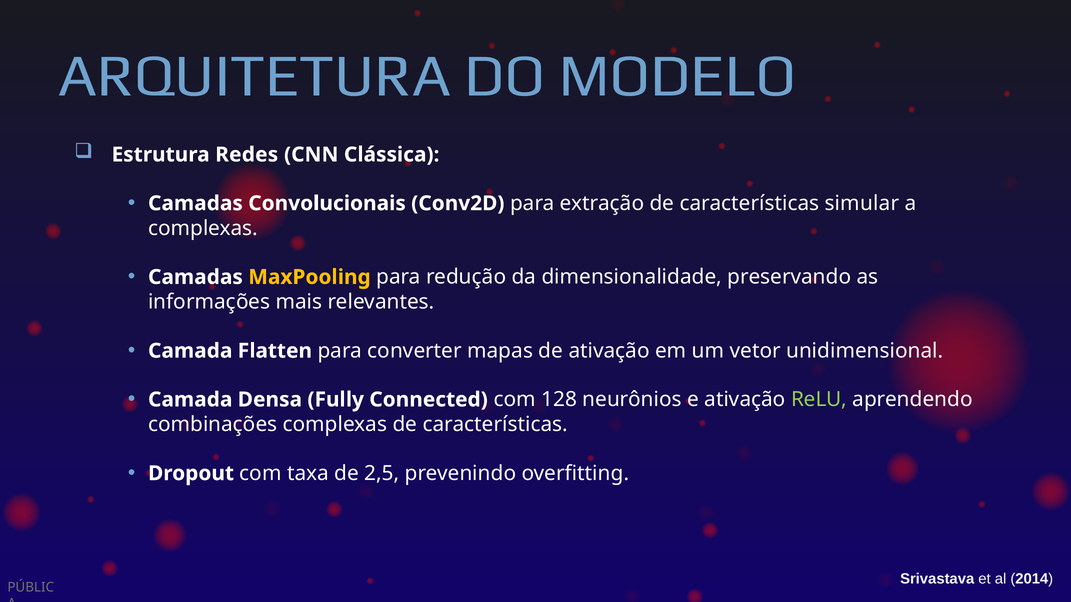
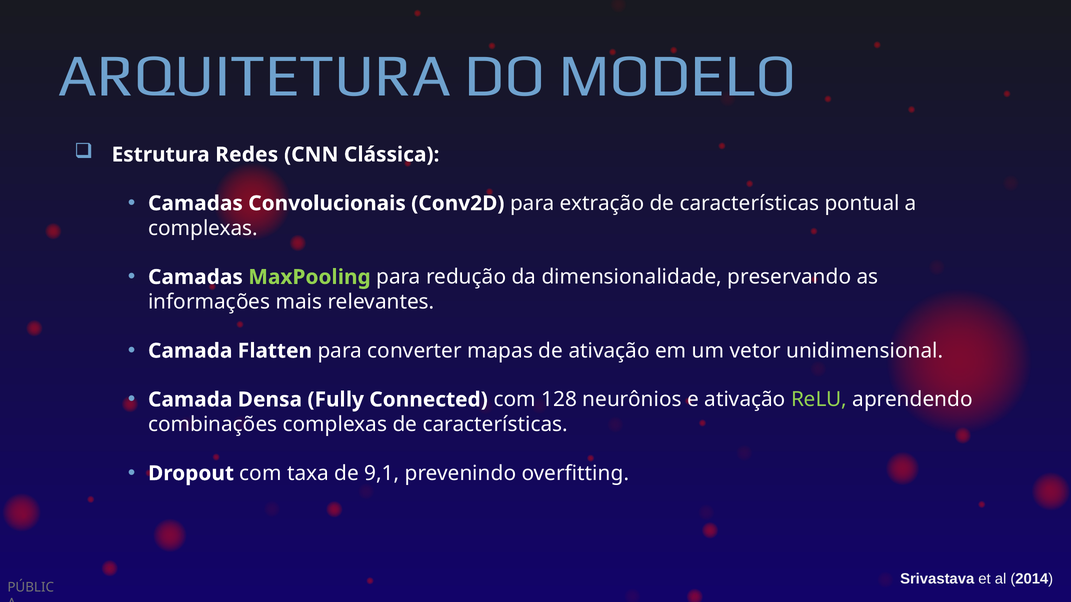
simular: simular -> pontual
MaxPooling colour: yellow -> light green
2,5: 2,5 -> 9,1
